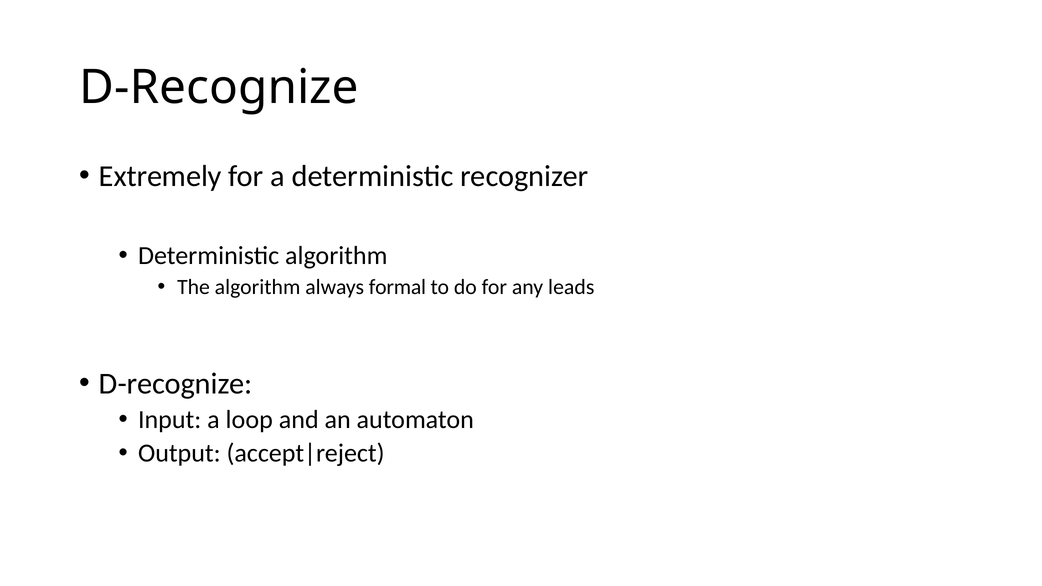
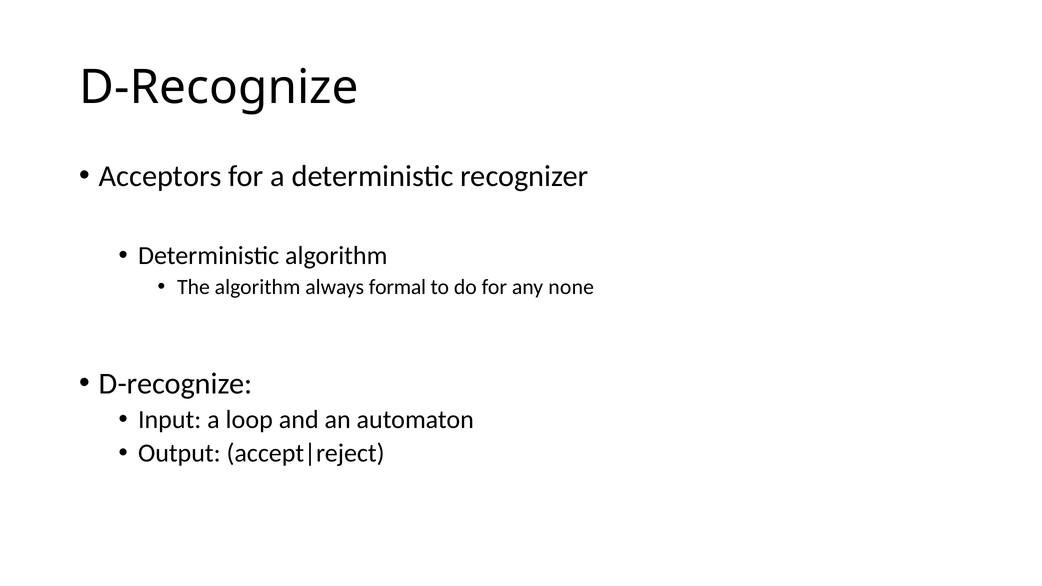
Extremely: Extremely -> Acceptors
leads: leads -> none
